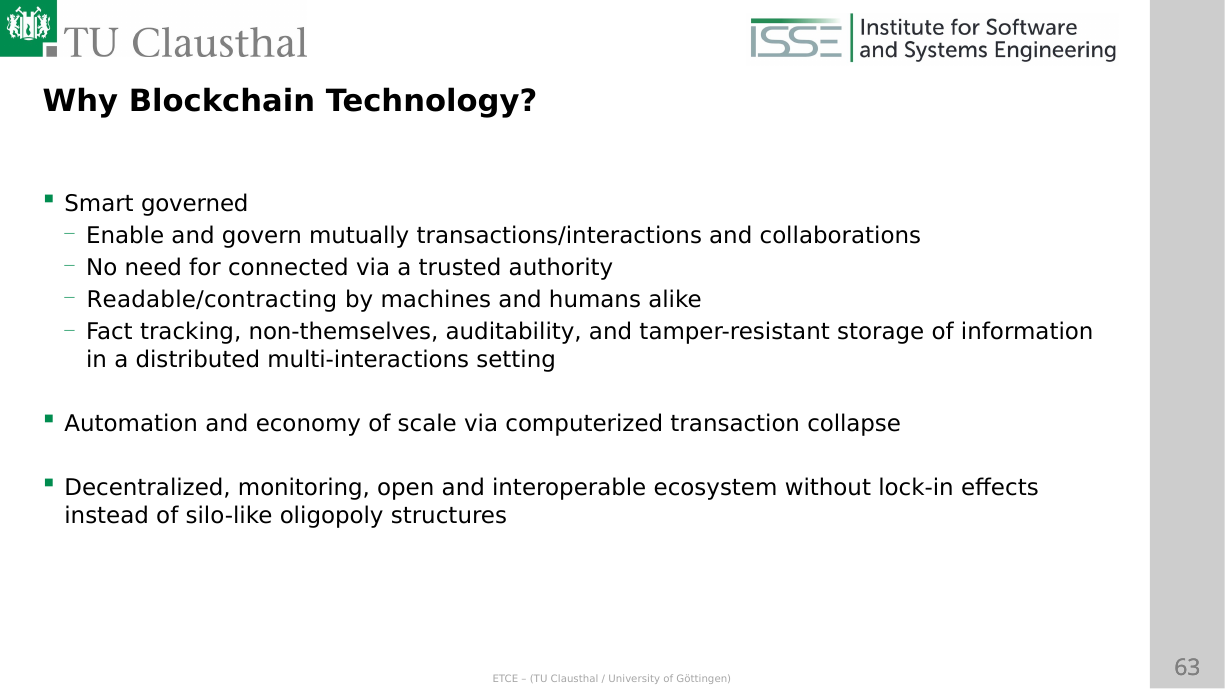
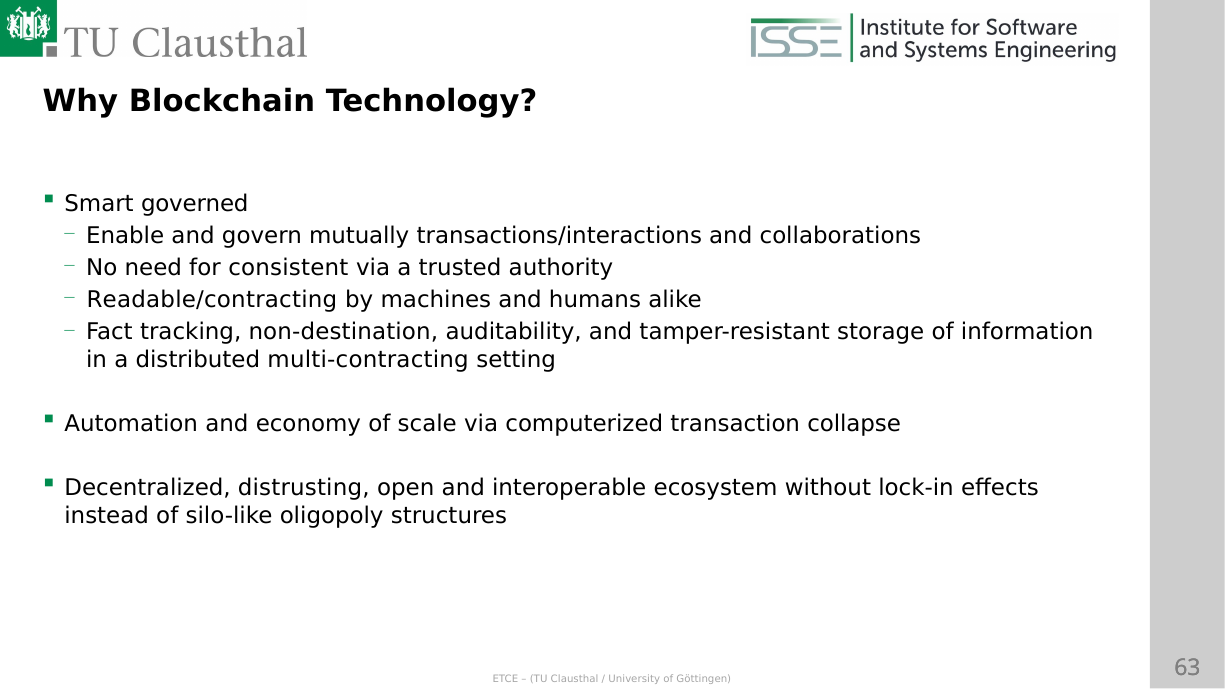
connected: connected -> consistent
non-themselves: non-themselves -> non-destination
multi-interactions: multi-interactions -> multi-contracting
monitoring: monitoring -> distrusting
